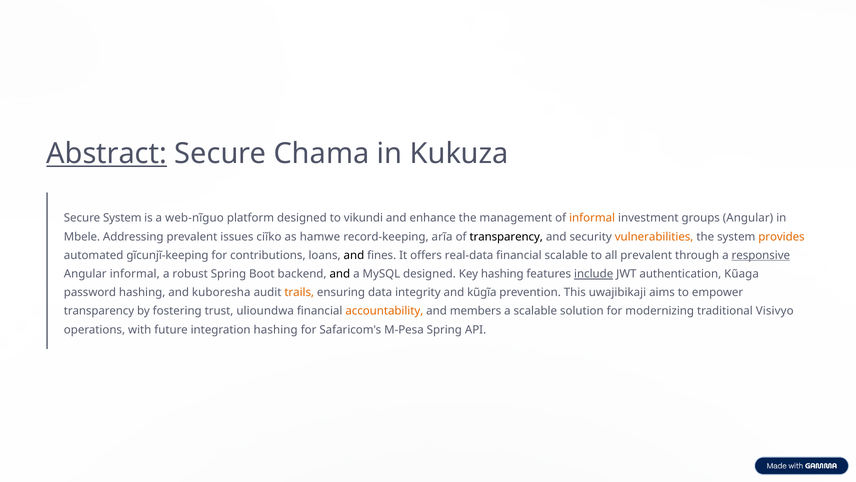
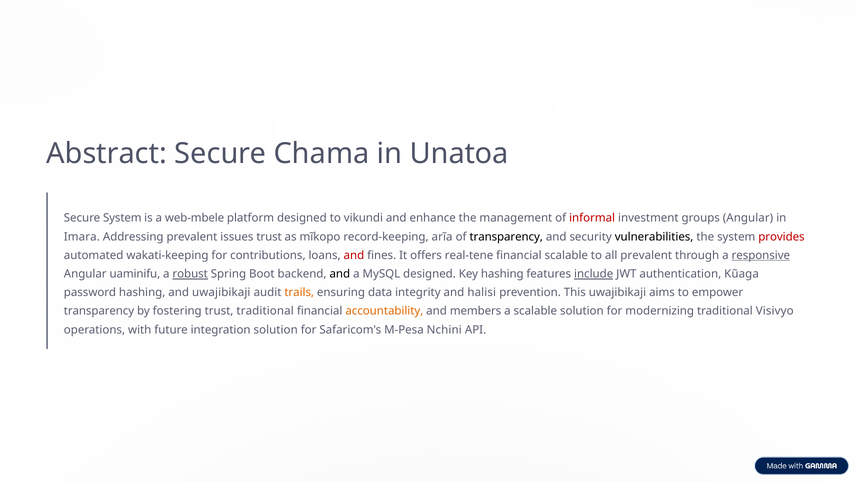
Abstract underline: present -> none
Kukuza: Kukuza -> Unatoa
web-nĩguo: web-nĩguo -> web-mbele
informal at (592, 218) colour: orange -> red
Mbele: Mbele -> Imara
issues ciĩko: ciĩko -> trust
hamwe: hamwe -> mĩkopo
vulnerabilities colour: orange -> black
provides colour: orange -> red
gĩcunjĩ-keeping: gĩcunjĩ-keeping -> wakati-keeping
and at (354, 255) colour: black -> red
real-data: real-data -> real-tene
Angular informal: informal -> uaminifu
robust underline: none -> present
and kuboresha: kuboresha -> uwajibikaji
kũgĩa: kũgĩa -> halisi
trust ulioundwa: ulioundwa -> traditional
integration hashing: hashing -> solution
M-Pesa Spring: Spring -> Nchini
